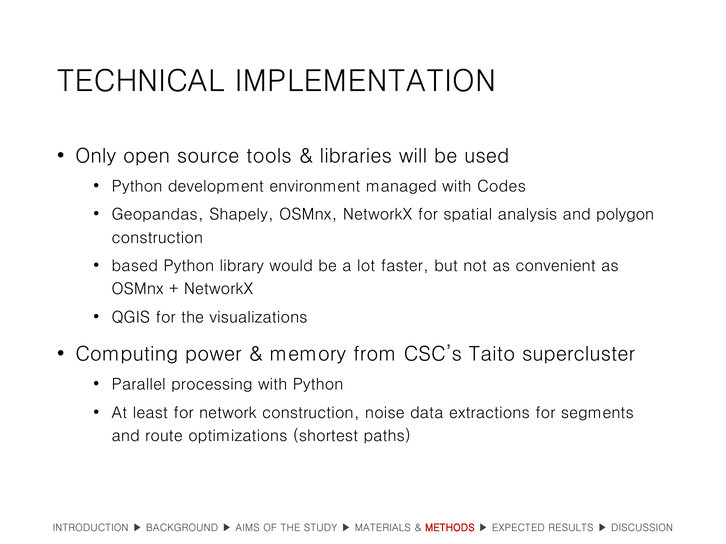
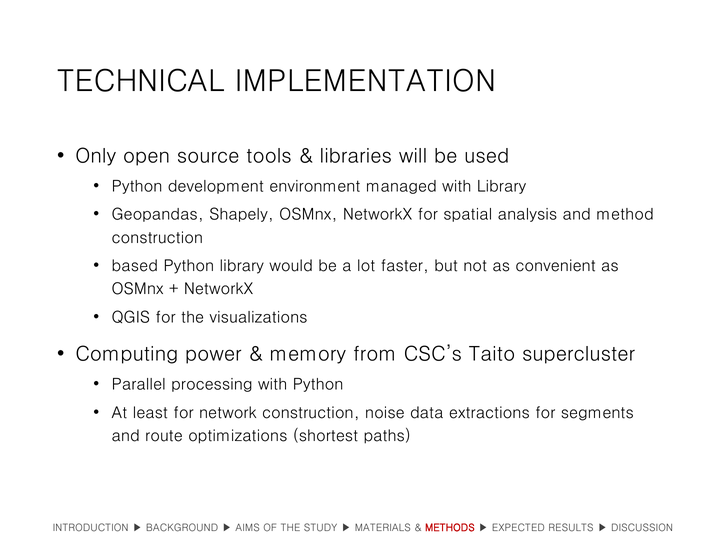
with Codes: Codes -> Library
polygon: polygon -> method
